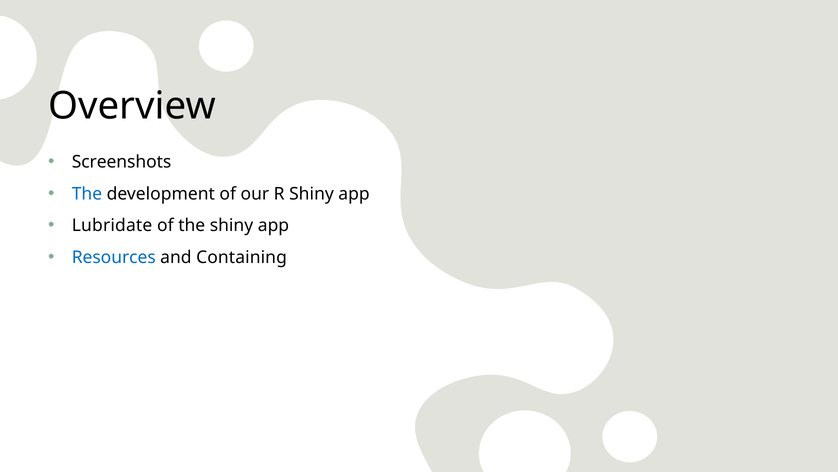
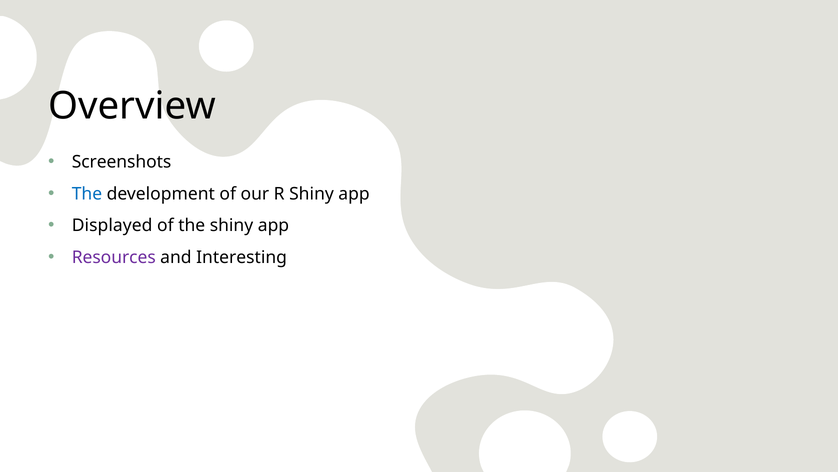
Lubridate: Lubridate -> Displayed
Resources colour: blue -> purple
Containing: Containing -> Interesting
